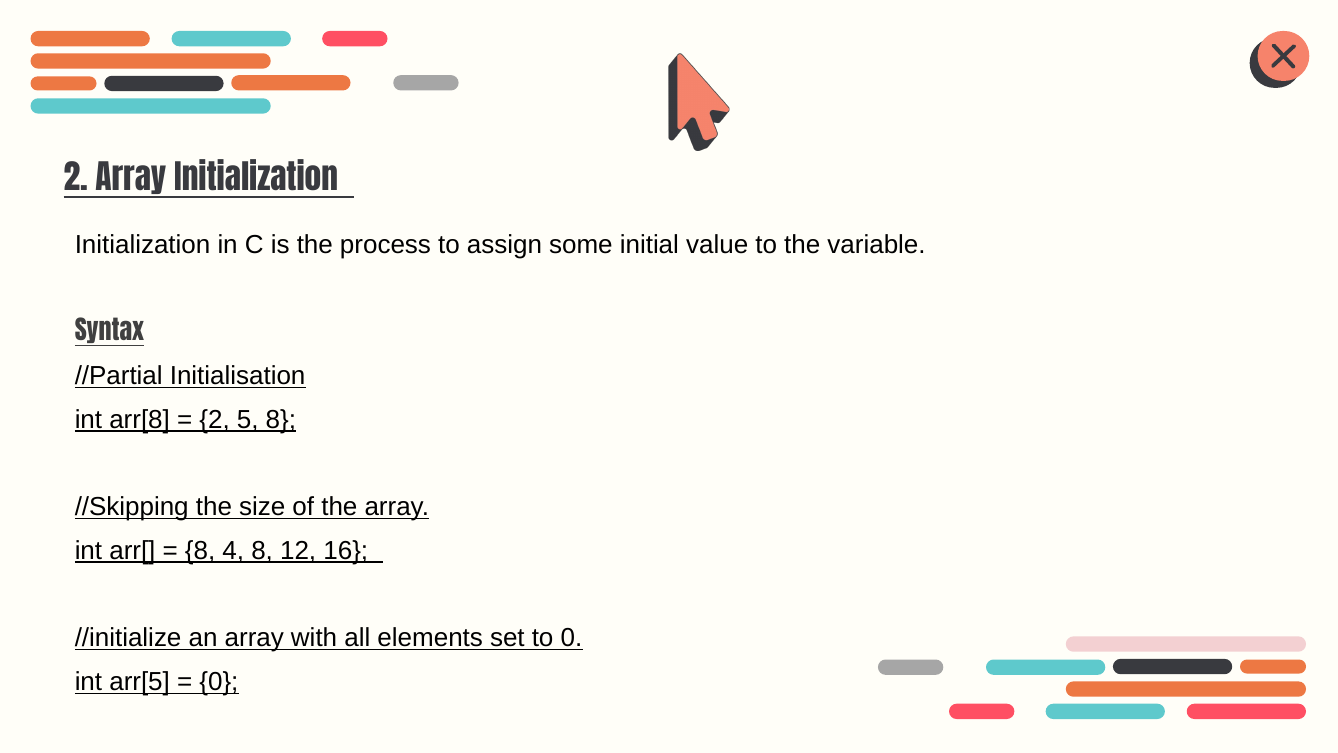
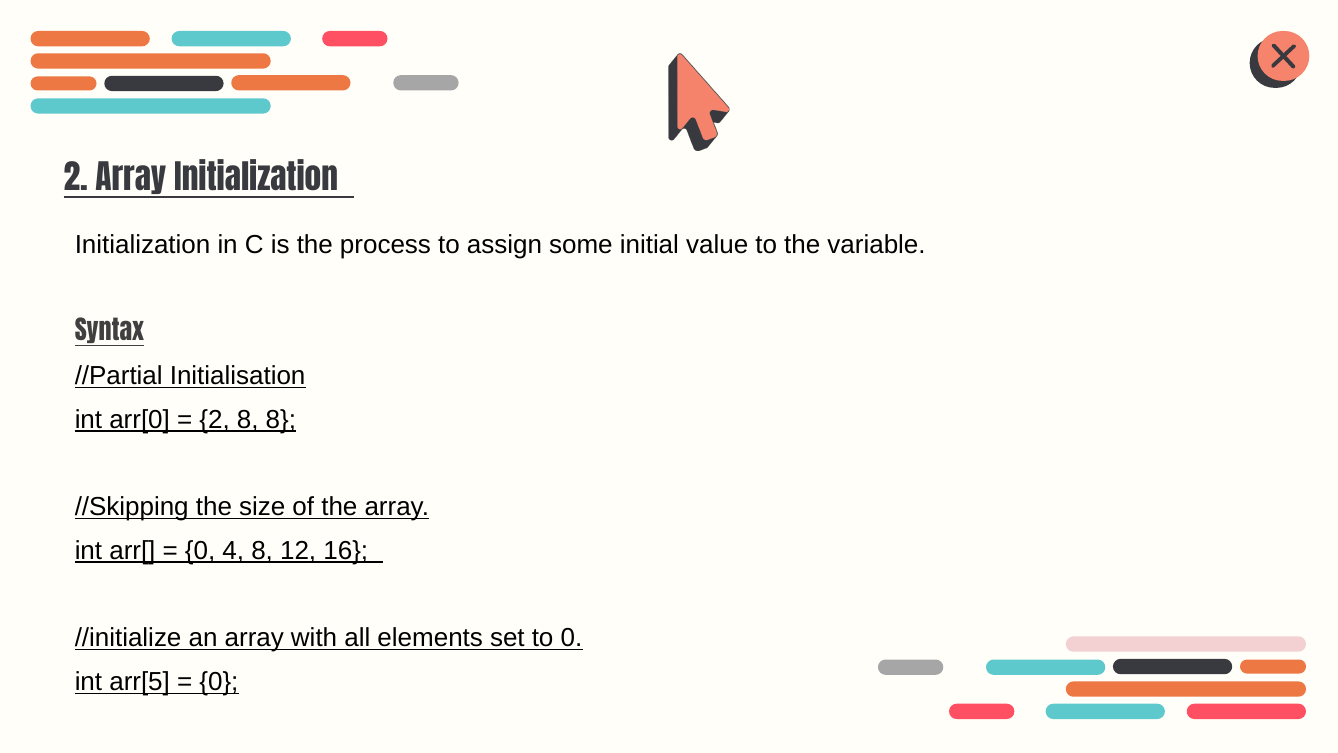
arr[8: arr[8 -> arr[0
2 5: 5 -> 8
8 at (200, 551): 8 -> 0
